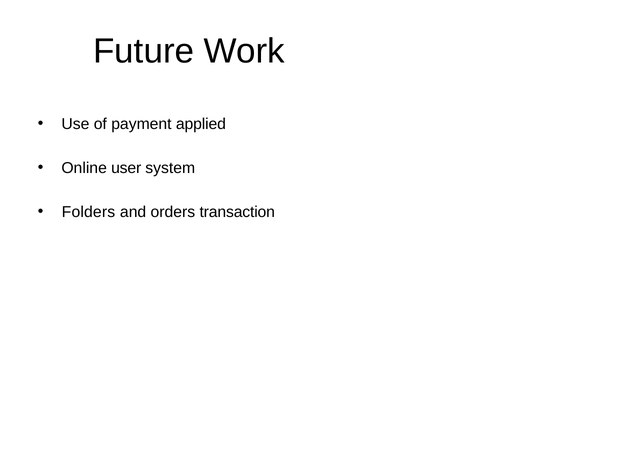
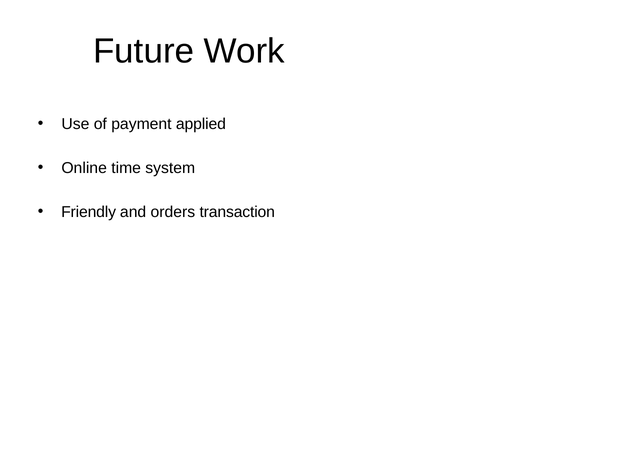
user: user -> time
Folders: Folders -> Friendly
